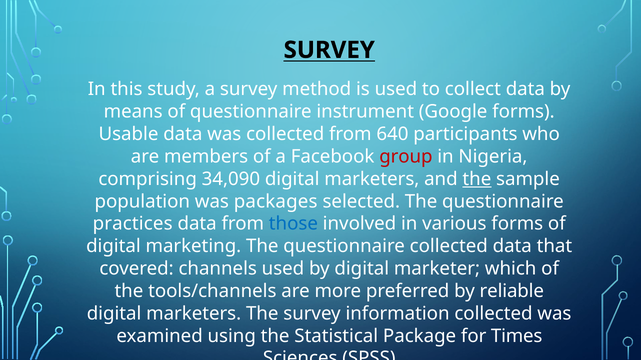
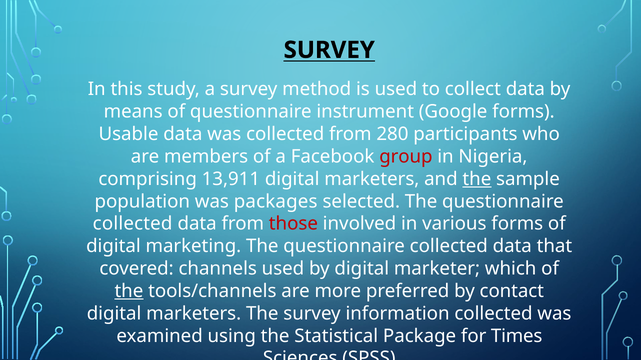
640: 640 -> 280
34,090: 34,090 -> 13,911
practices at (133, 224): practices -> collected
those colour: blue -> red
the at (129, 291) underline: none -> present
reliable: reliable -> contact
